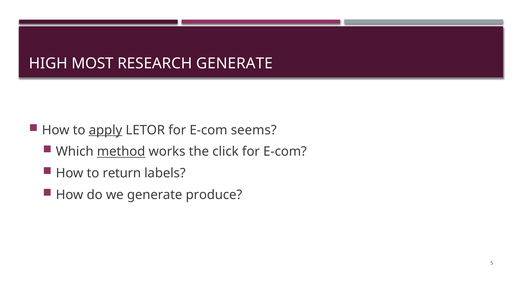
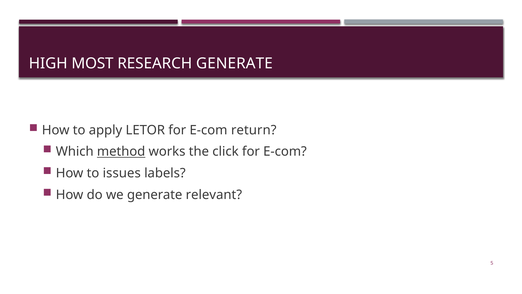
apply underline: present -> none
seems: seems -> return
return: return -> issues
produce: produce -> relevant
